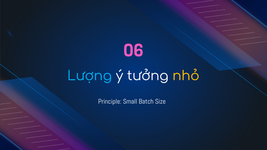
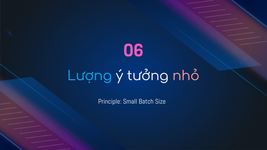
nhỏ colour: yellow -> pink
